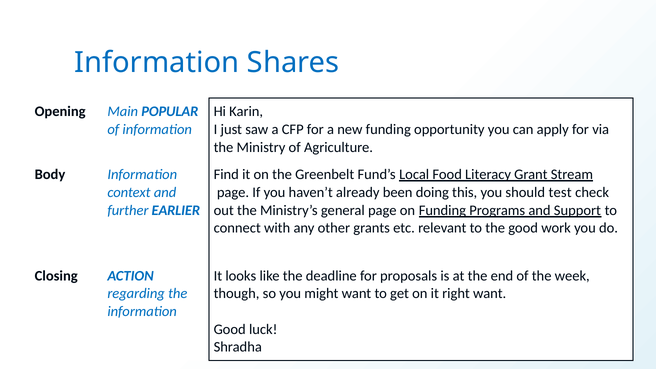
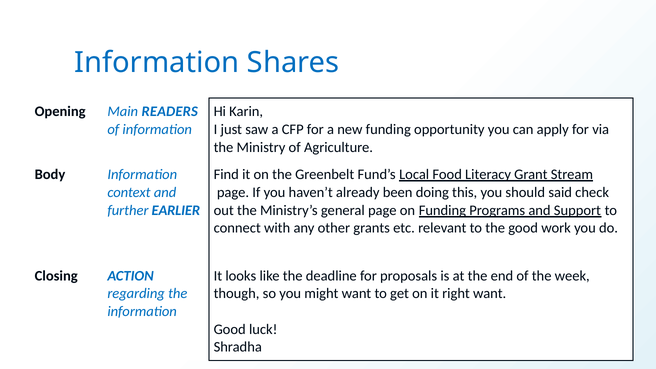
POPULAR: POPULAR -> READERS
test: test -> said
